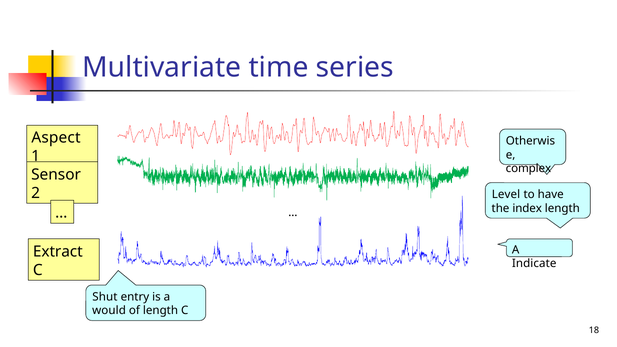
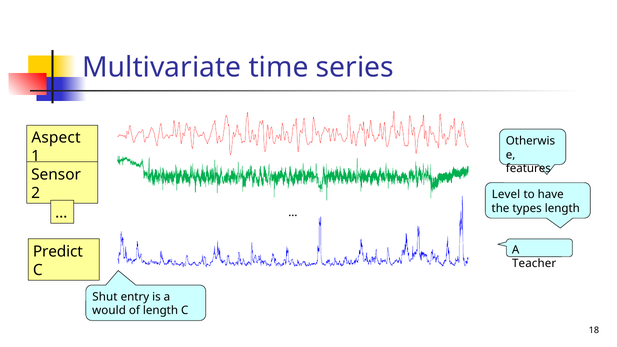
complex: complex -> features
index: index -> types
Extract: Extract -> Predict
Indicate: Indicate -> Teacher
